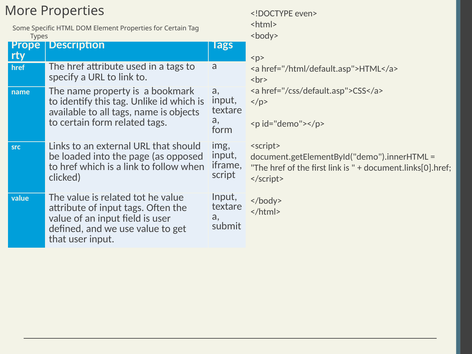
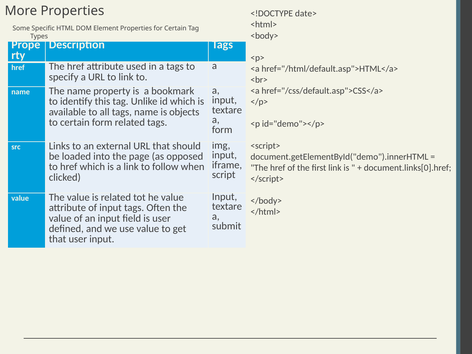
even>: even> -> date>
